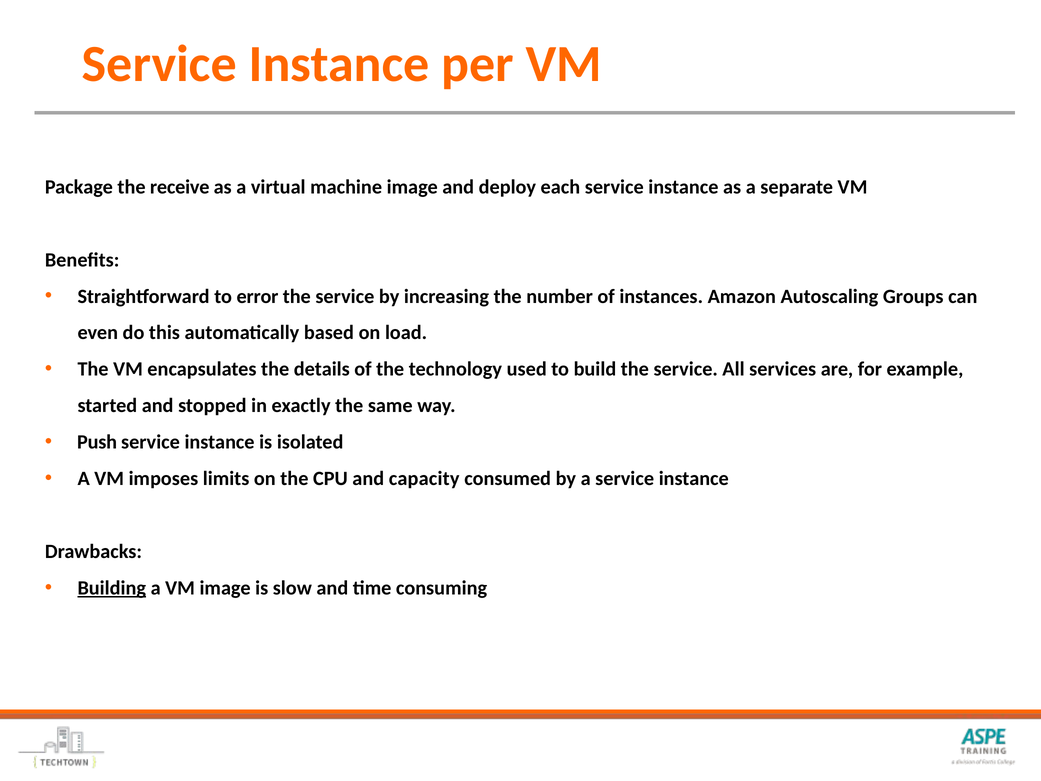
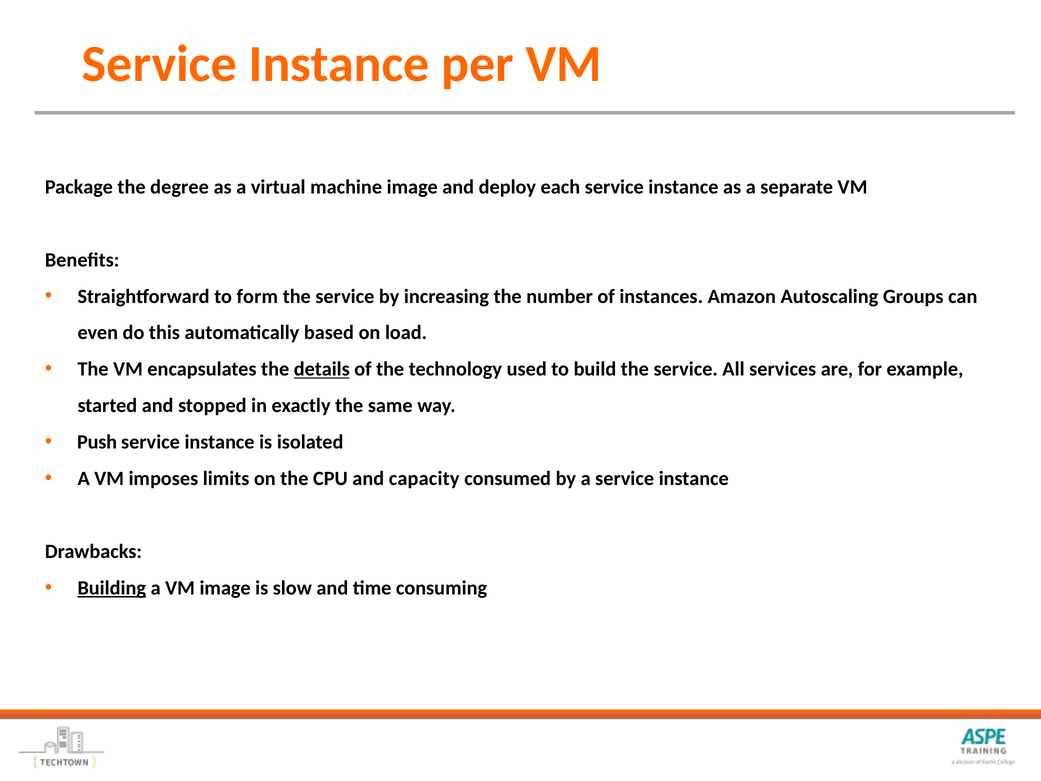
receive: receive -> degree
error: error -> form
details underline: none -> present
